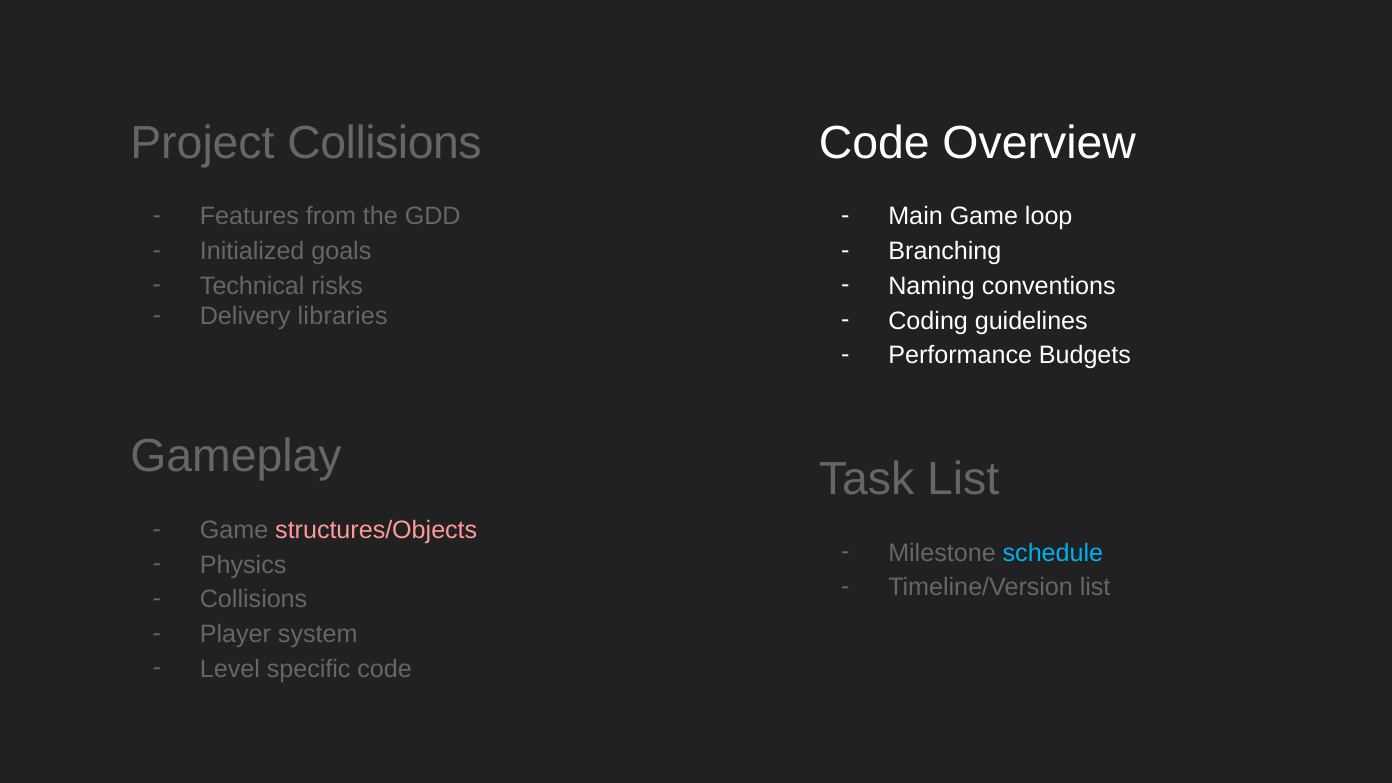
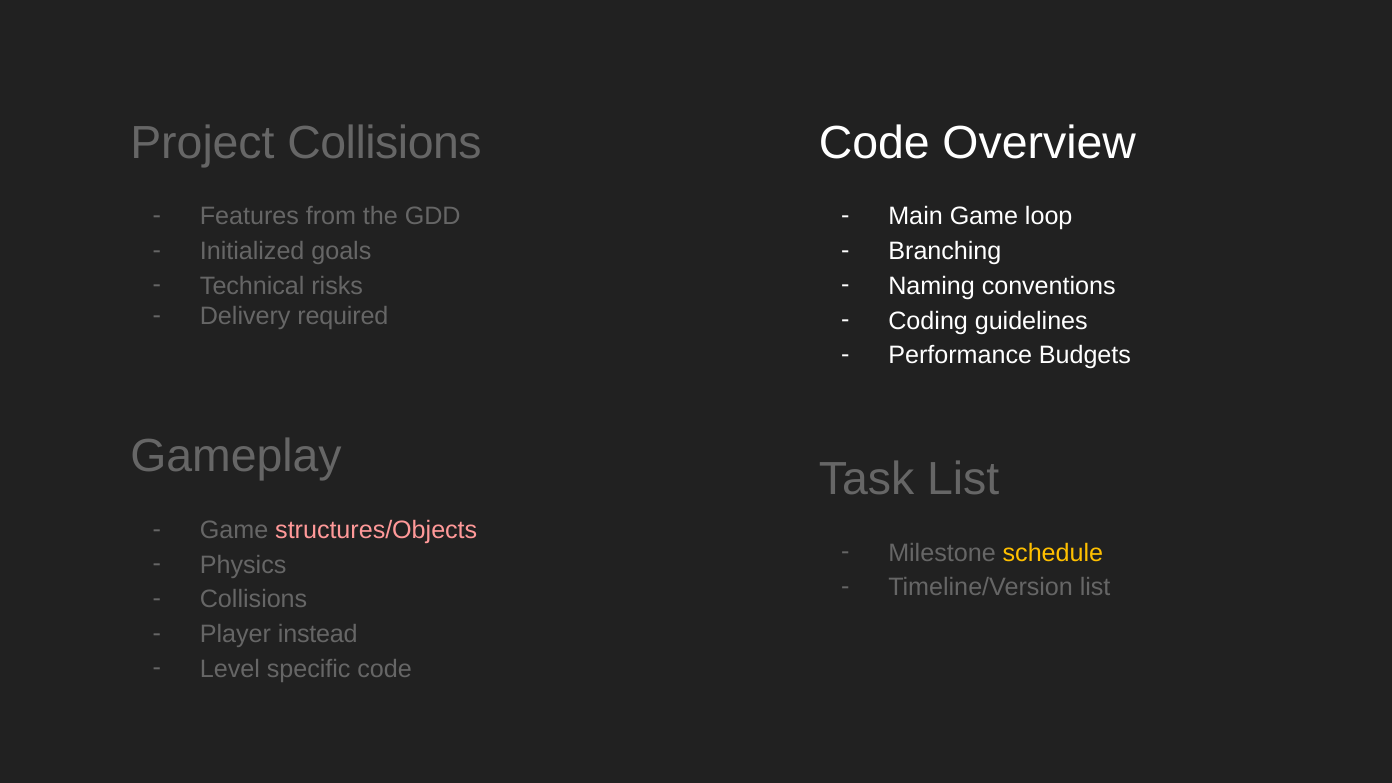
libraries: libraries -> required
schedule colour: light blue -> yellow
system: system -> instead
